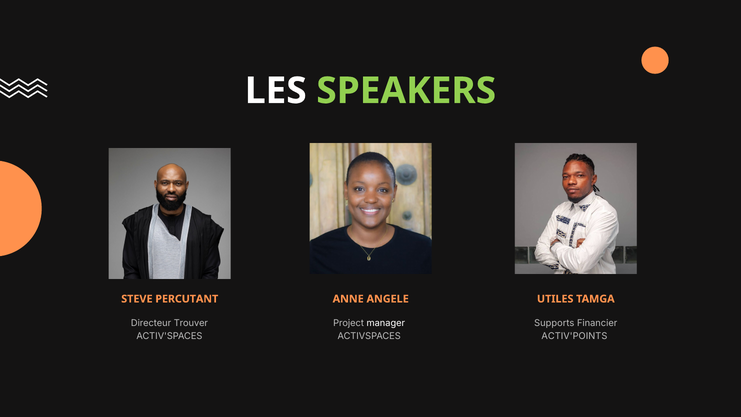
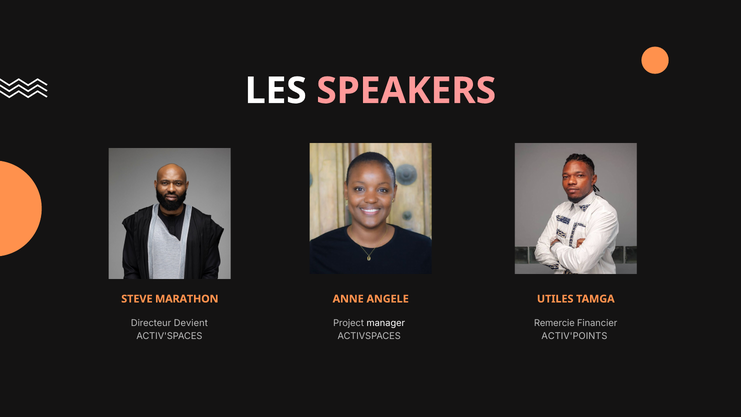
SPEAKERS colour: light green -> pink
PERCUTANT: PERCUTANT -> MARATHON
Supports: Supports -> Remercie
Trouver: Trouver -> Devient
